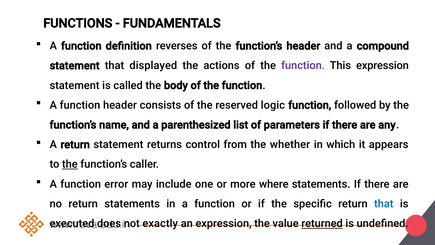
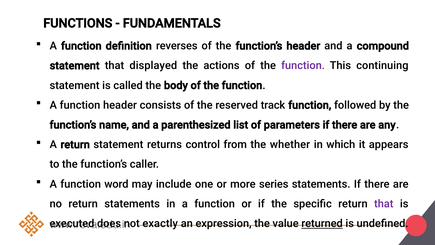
This expression: expression -> continuing
logic: logic -> track
the at (70, 164) underline: present -> none
error: error -> word
where: where -> series
that at (384, 204) colour: blue -> purple
